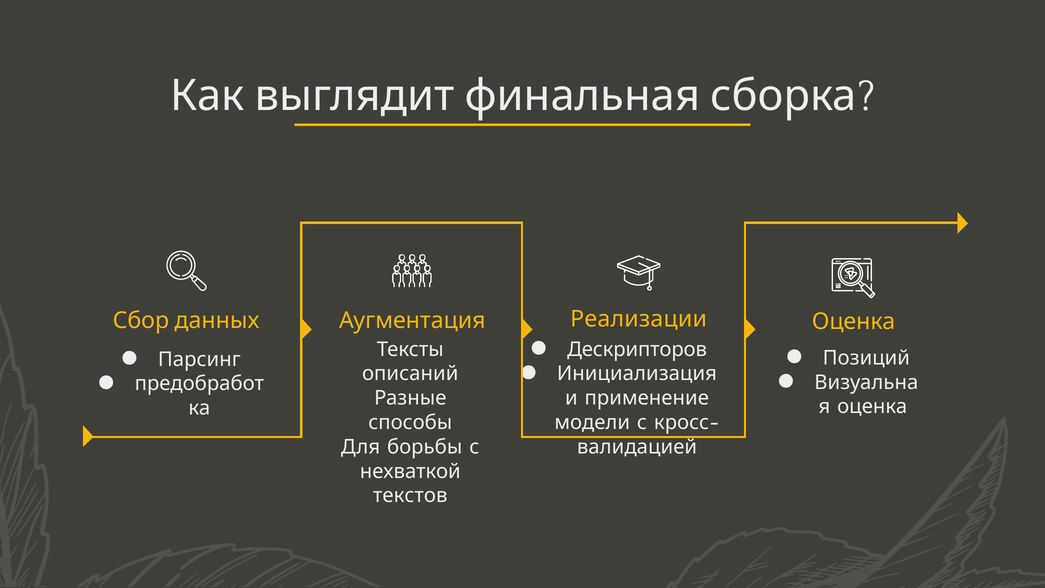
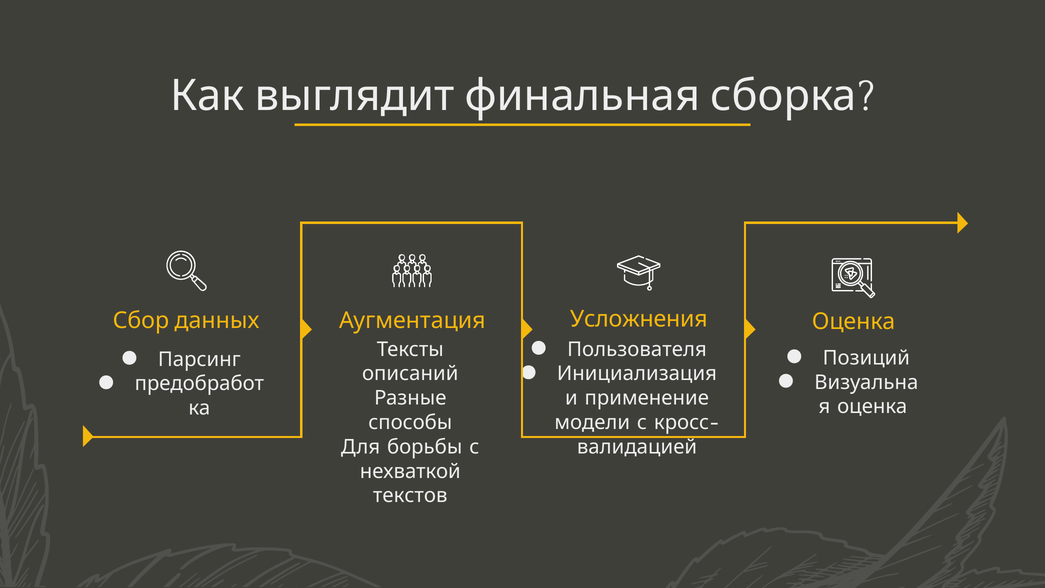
Реализации: Реализации -> Усложнения
Дескрипторов: Дескрипторов -> Пользователя
